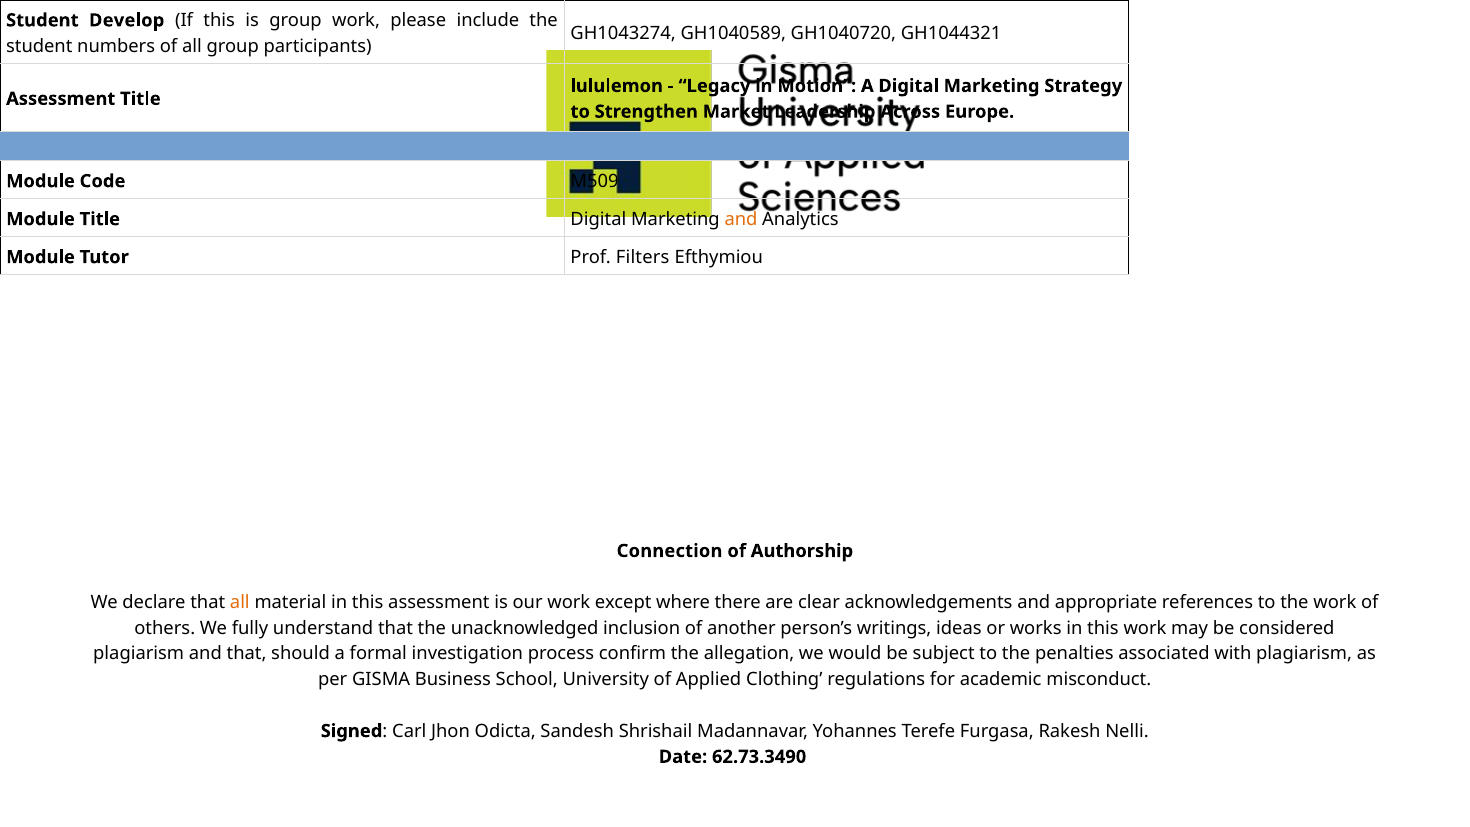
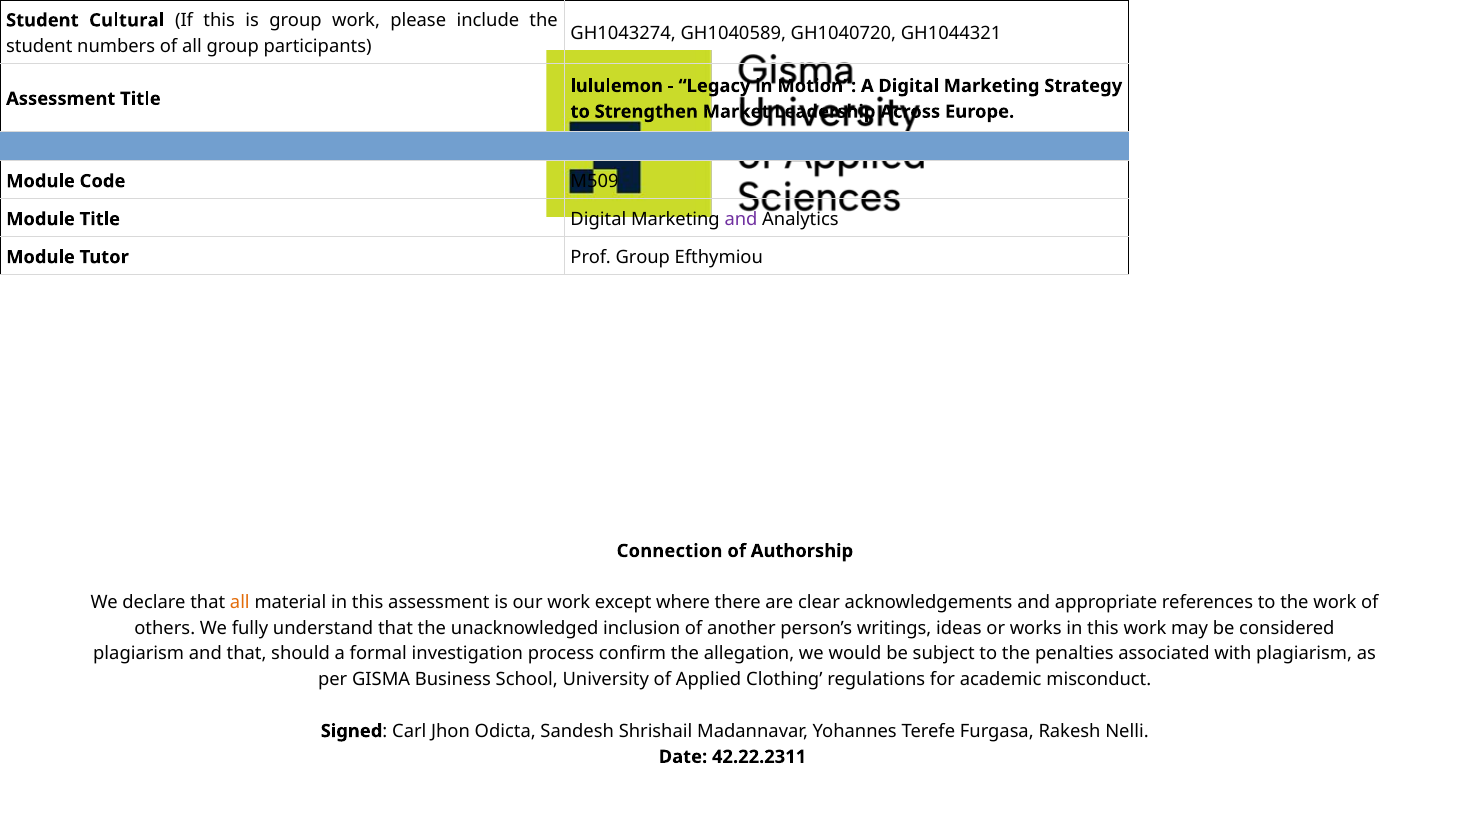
Develop: Develop -> Cultural
and at (741, 219) colour: orange -> purple
Prof Filters: Filters -> Group
62.73.3490: 62.73.3490 -> 42.22.2311
